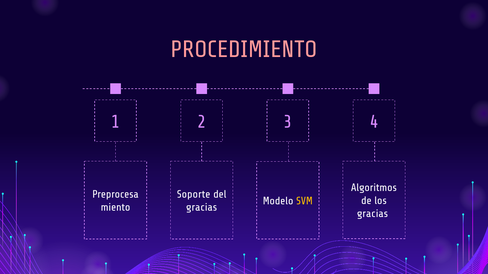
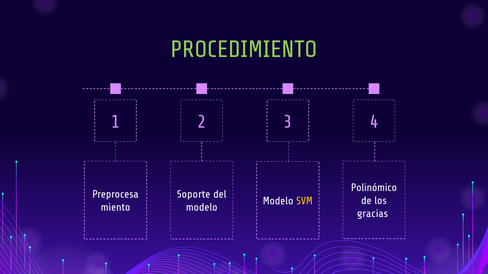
PROCEDIMIENTO colour: pink -> light green
Algoritmos: Algoritmos -> Polinómico
gracias at (202, 208): gracias -> modelo
